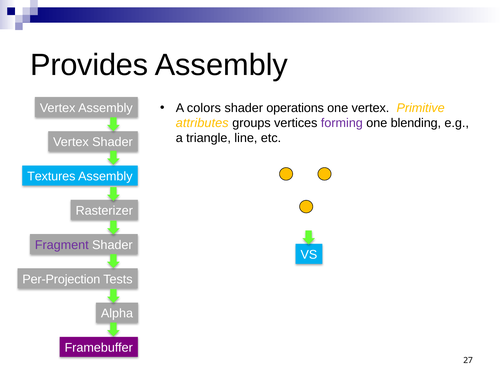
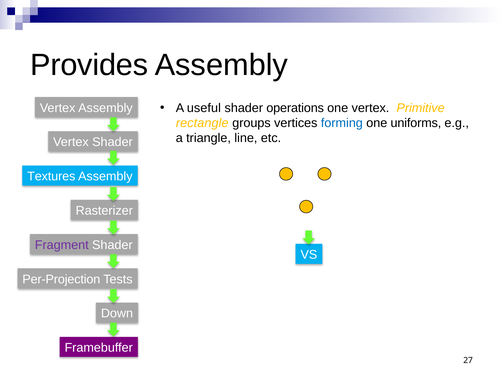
colors: colors -> useful
attributes: attributes -> rectangle
forming colour: purple -> blue
blending: blending -> uniforms
Alpha: Alpha -> Down
